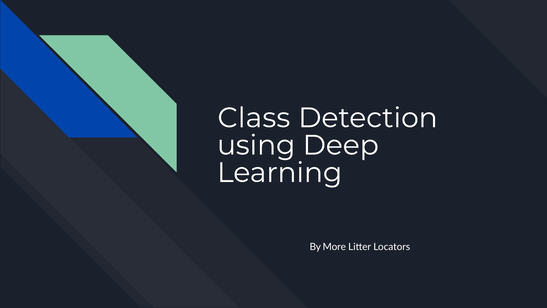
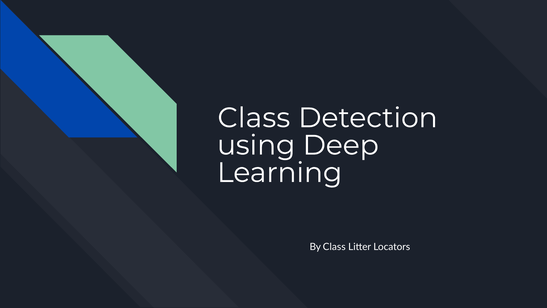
By More: More -> Class
